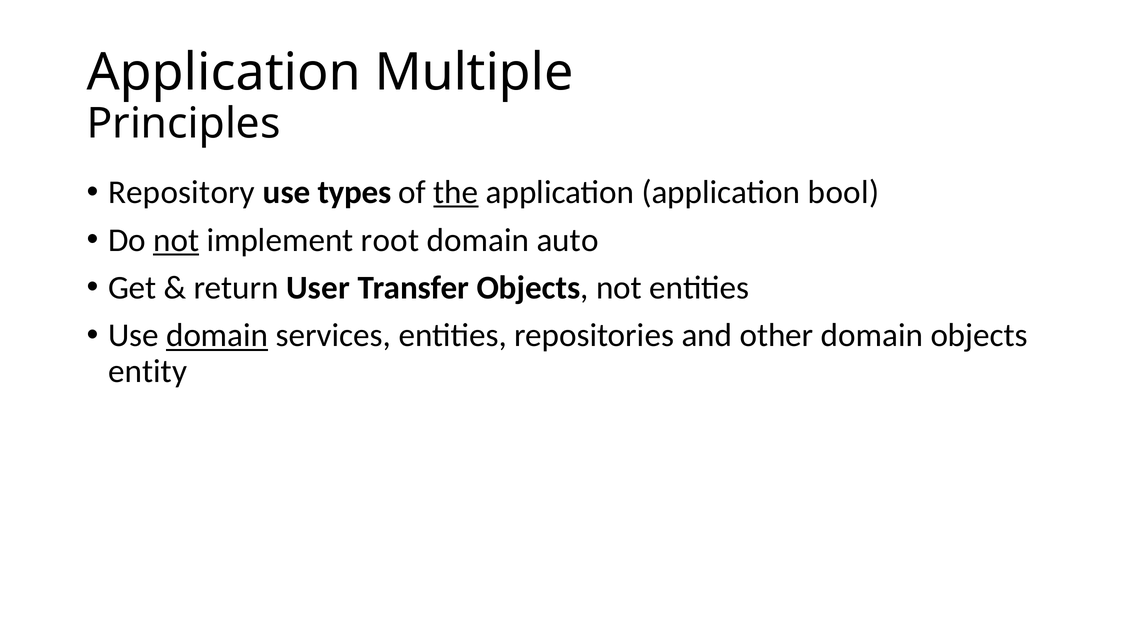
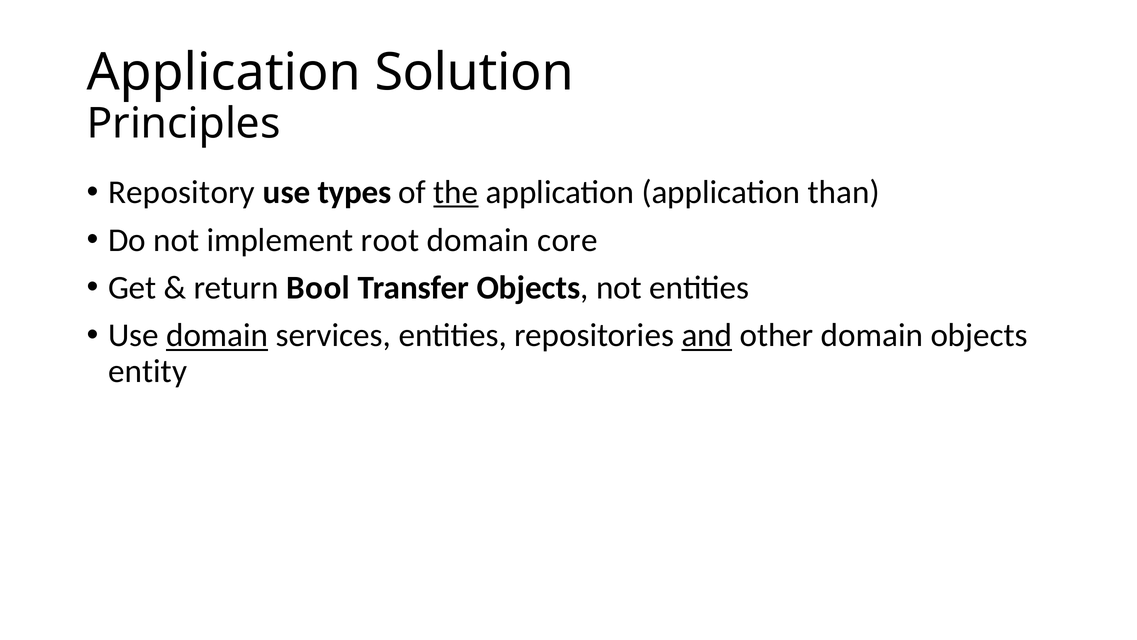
Multiple: Multiple -> Solution
bool: bool -> than
not at (176, 240) underline: present -> none
auto: auto -> core
User: User -> Bool
and underline: none -> present
